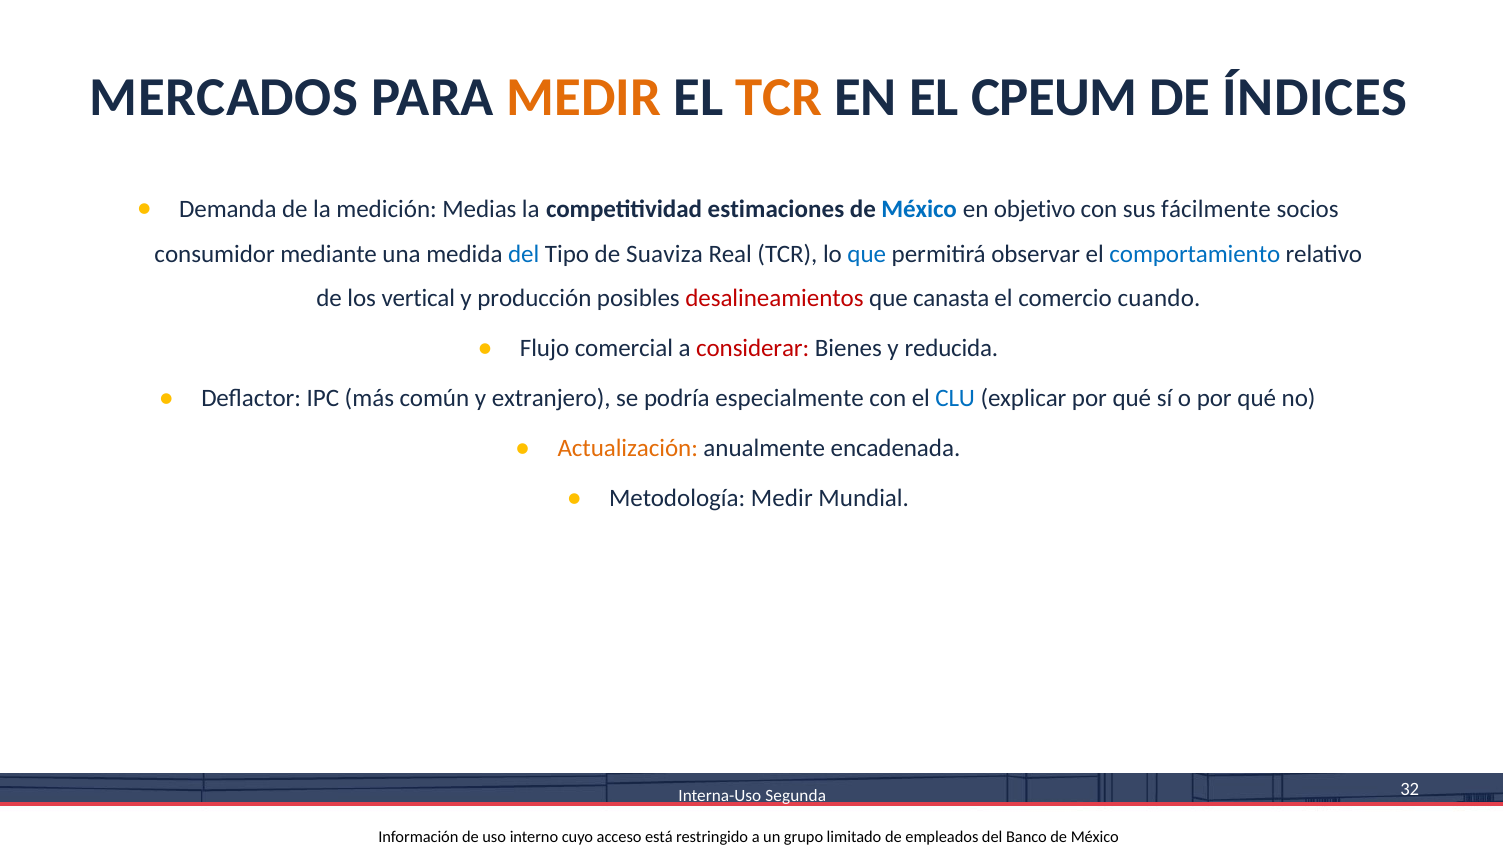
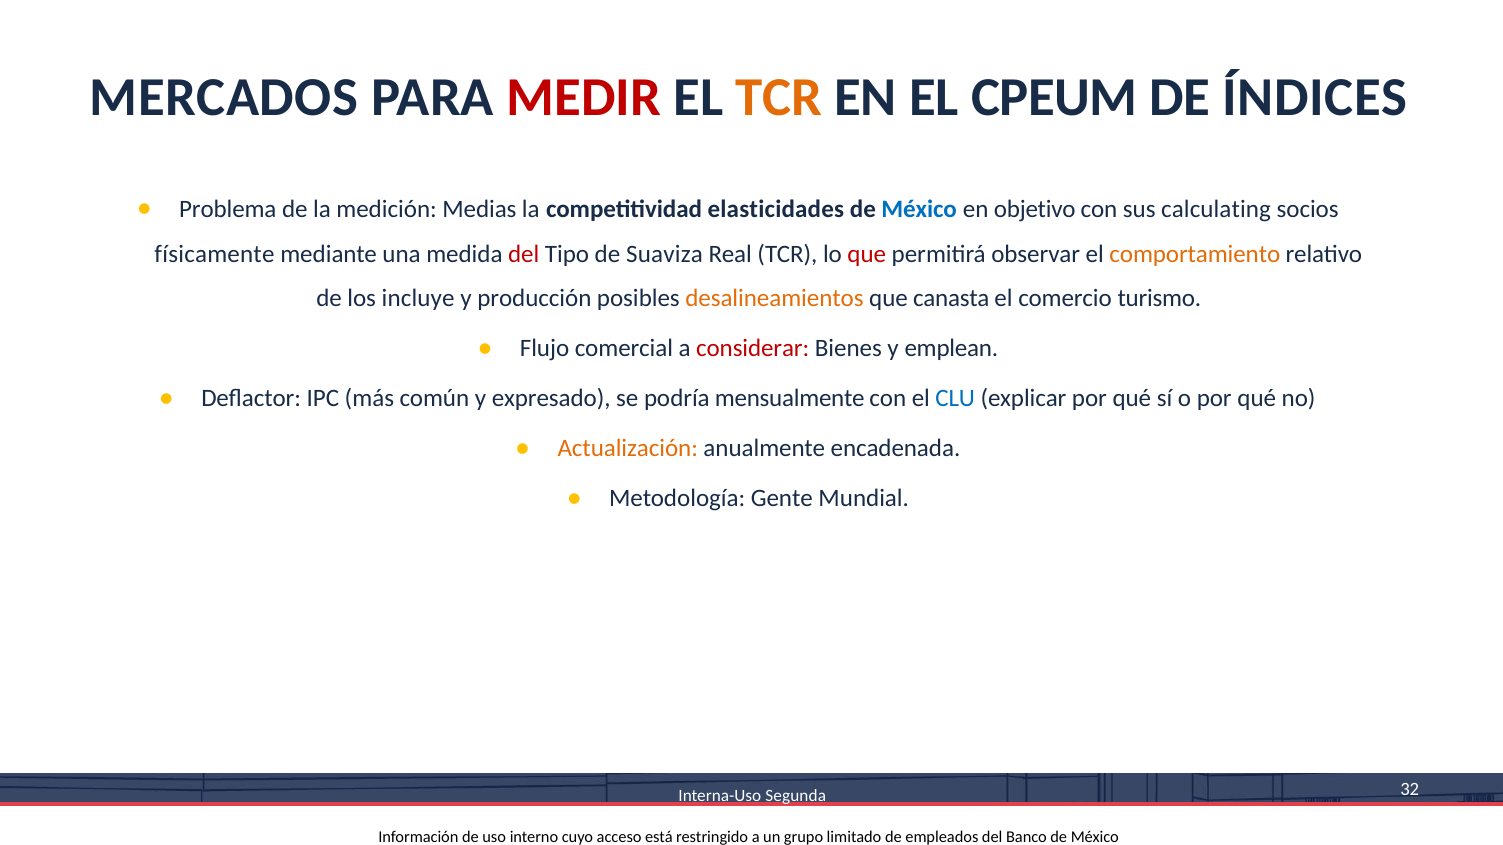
MEDIR at (584, 98) colour: orange -> red
Demanda: Demanda -> Problema
estimaciones: estimaciones -> elasticidades
fácilmente: fácilmente -> calculating
consumidor: consumidor -> físicamente
del at (524, 254) colour: blue -> red
que at (867, 254) colour: blue -> red
comportamiento colour: blue -> orange
vertical: vertical -> incluye
desalineamientos colour: red -> orange
cuando: cuando -> turismo
reducida: reducida -> emplean
extranjero: extranjero -> expresado
especialmente: especialmente -> mensualmente
Metodología Medir: Medir -> Gente
